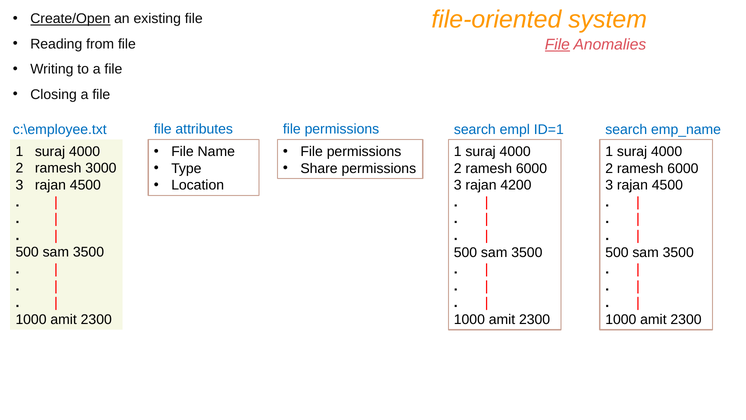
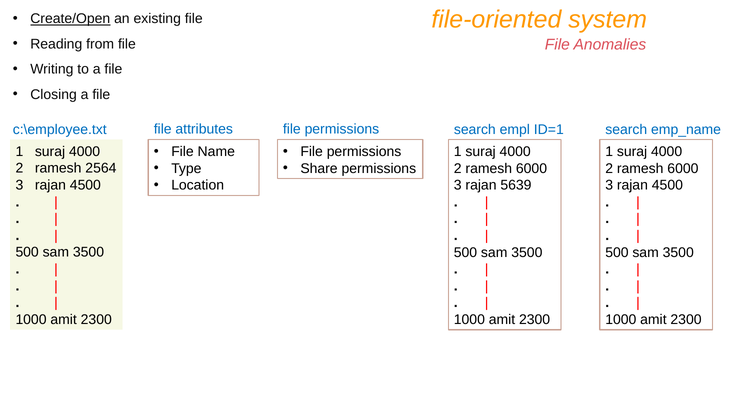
File at (557, 44) underline: present -> none
3000: 3000 -> 2564
4200: 4200 -> 5639
